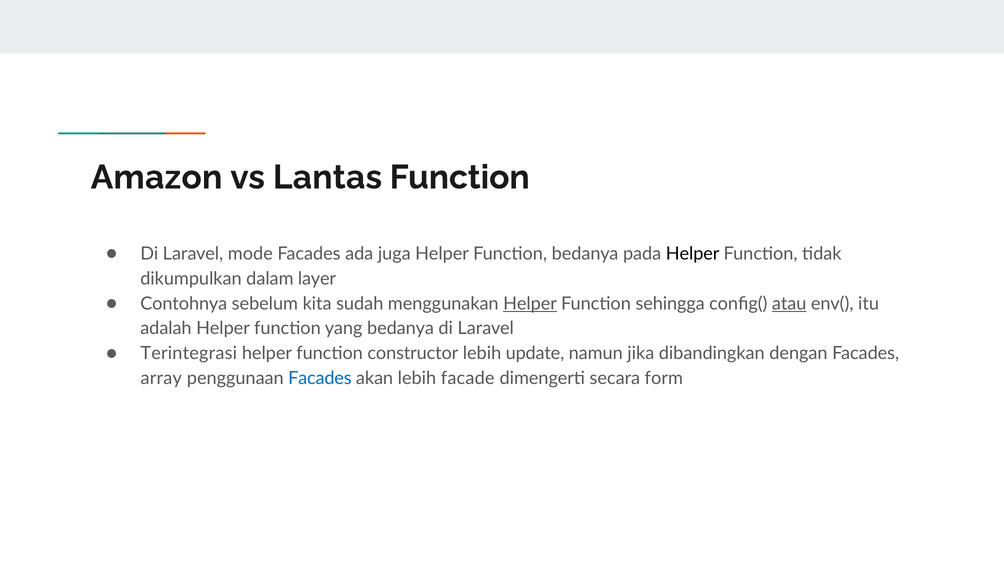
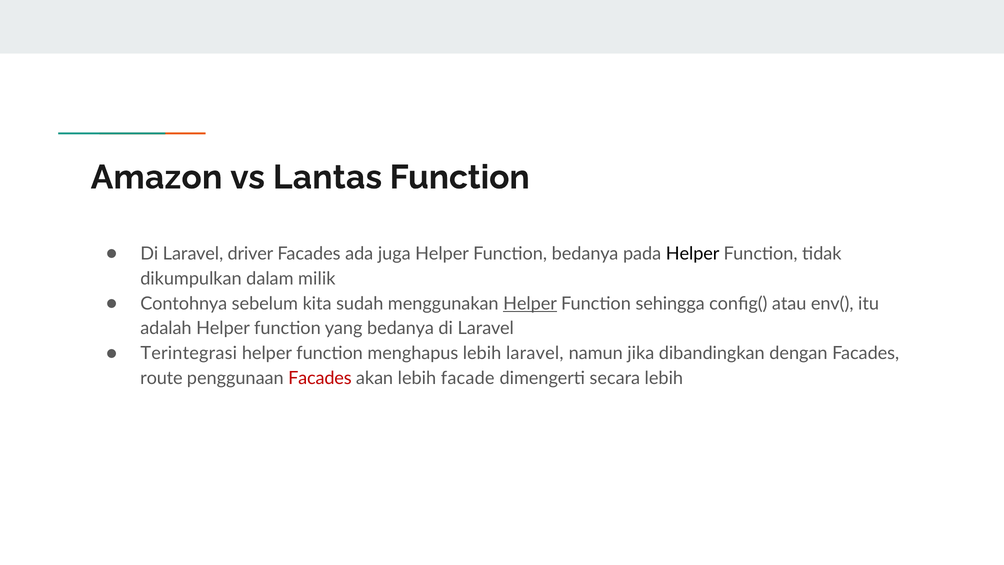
mode: mode -> driver
layer: layer -> milik
atau underline: present -> none
constructor: constructor -> menghapus
lebih update: update -> laravel
array: array -> route
Facades at (320, 378) colour: blue -> red
secara form: form -> lebih
